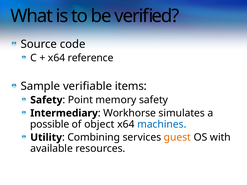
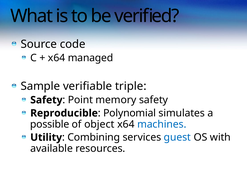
reference: reference -> managed
items: items -> triple
Intermediary: Intermediary -> Reproducible
Workhorse: Workhorse -> Polynomial
guest colour: orange -> blue
